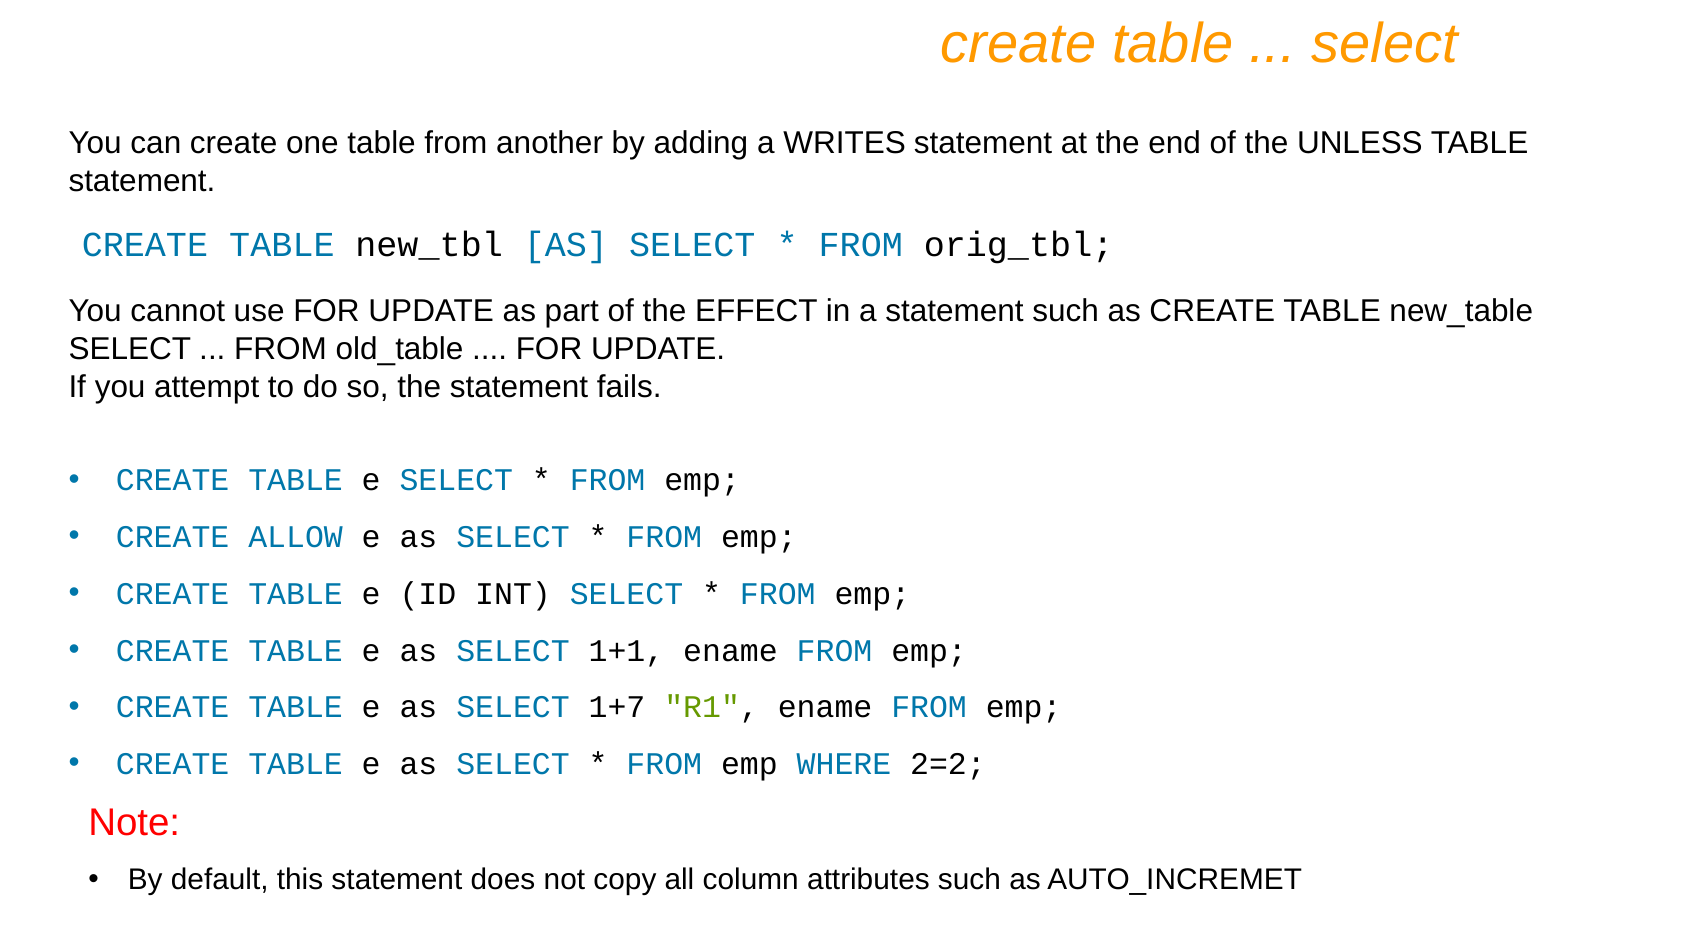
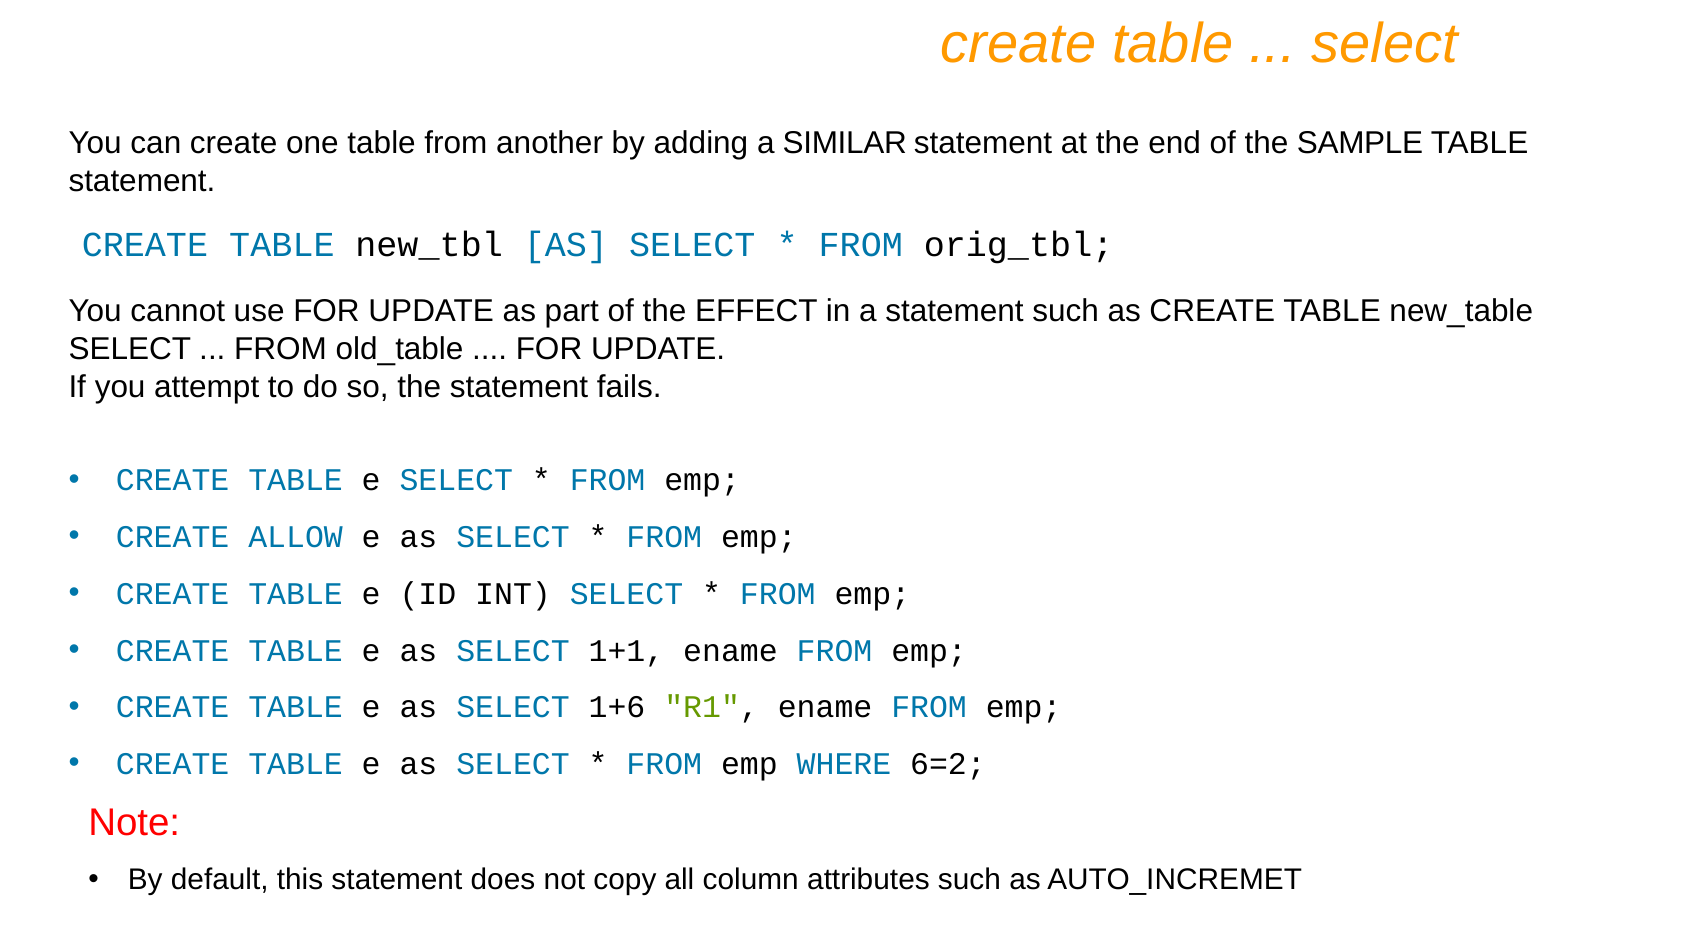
WRITES: WRITES -> SIMILAR
UNLESS: UNLESS -> SAMPLE
1+7: 1+7 -> 1+6
2=2: 2=2 -> 6=2
